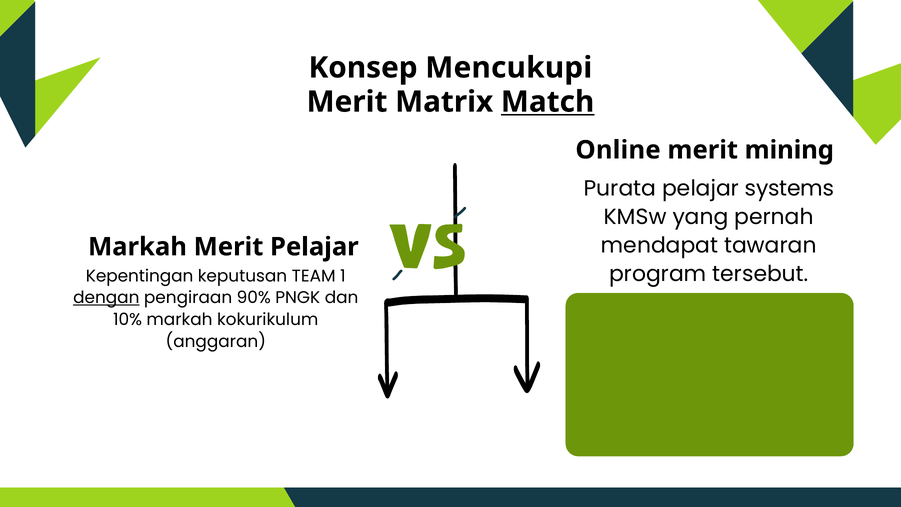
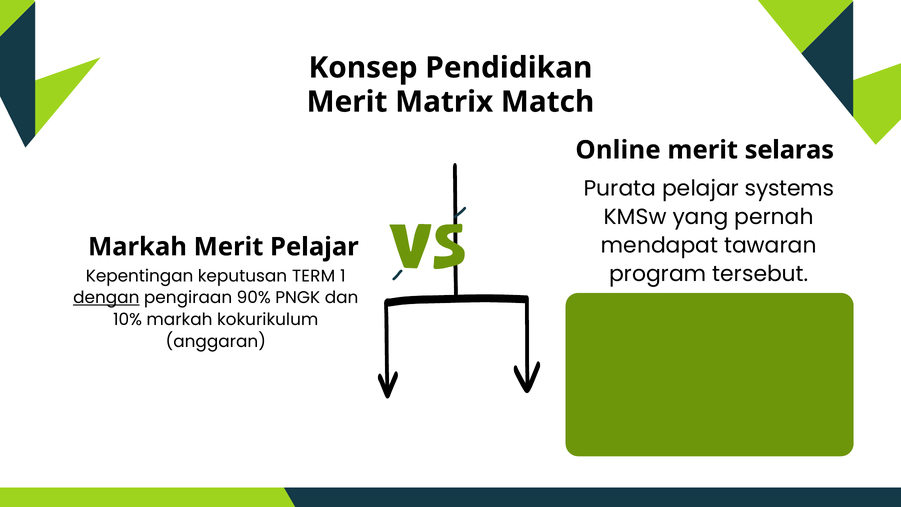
Mencukupi: Mencukupi -> Pendidikan
Match underline: present -> none
mining: mining -> selaras
TEAM: TEAM -> TERM
